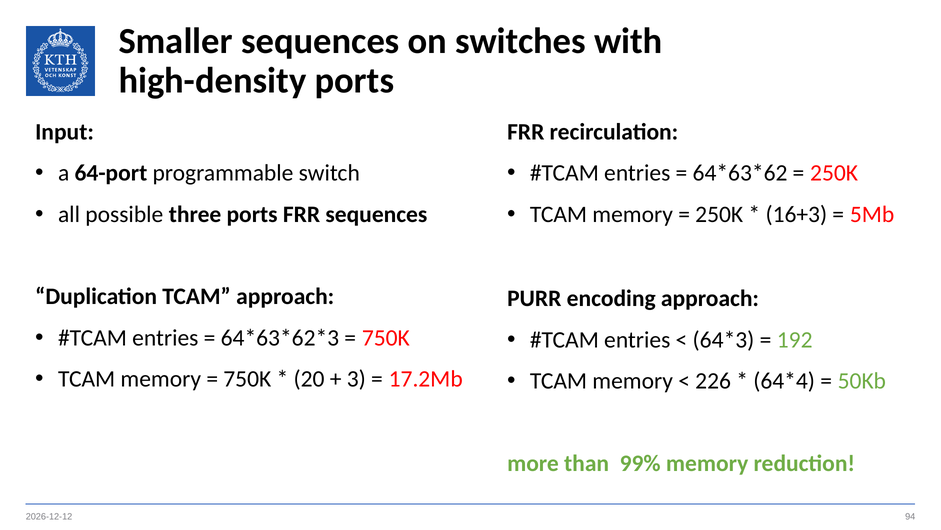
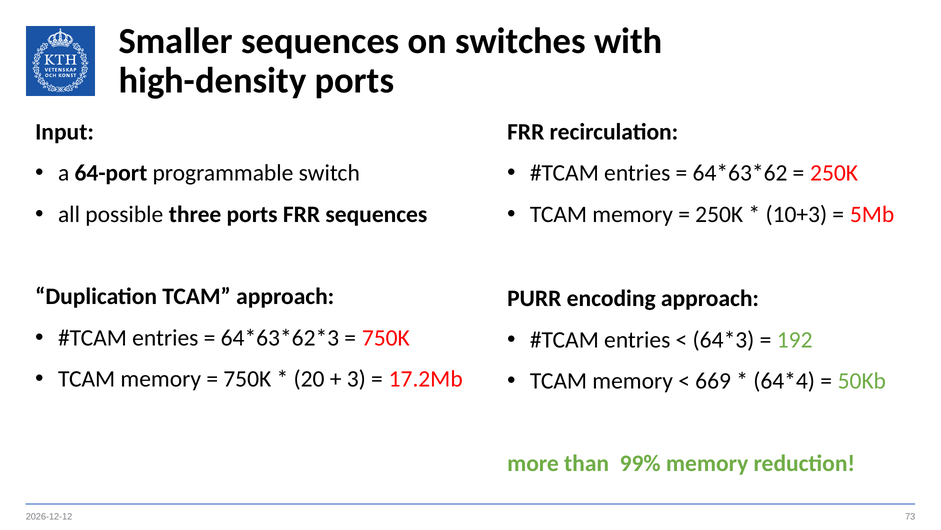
16+3: 16+3 -> 10+3
226: 226 -> 669
94: 94 -> 73
